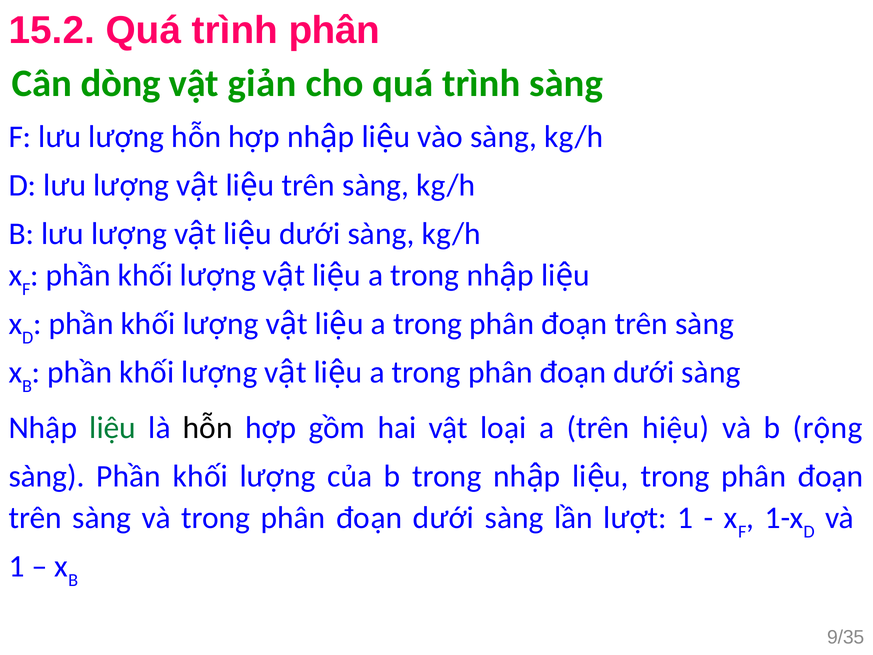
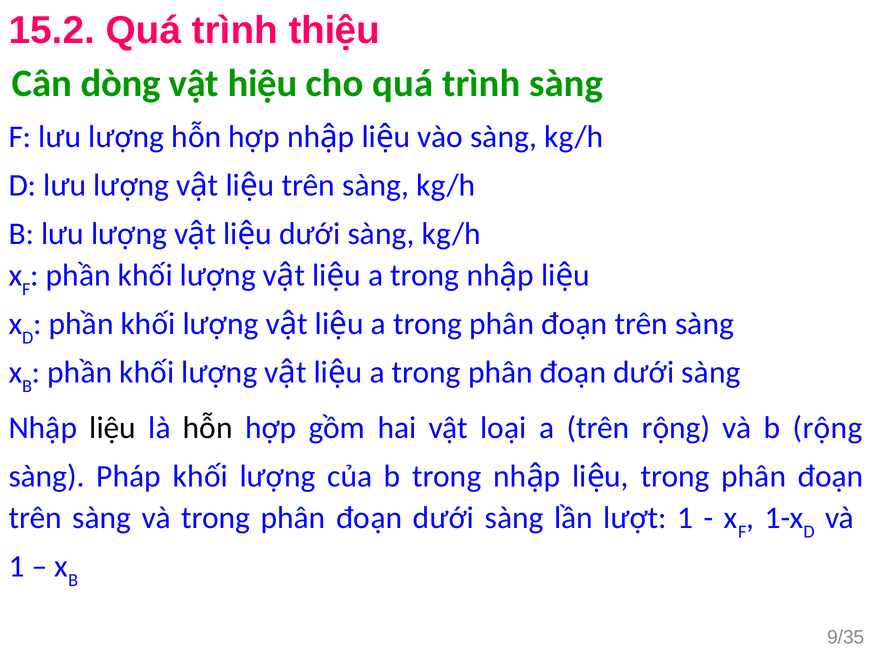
trình phân: phân -> thiệu
giản: giản -> hiệu
liệu colour: green -> black
trên hiệu: hiệu -> rộng
sàng Phần: Phần -> Pháp
